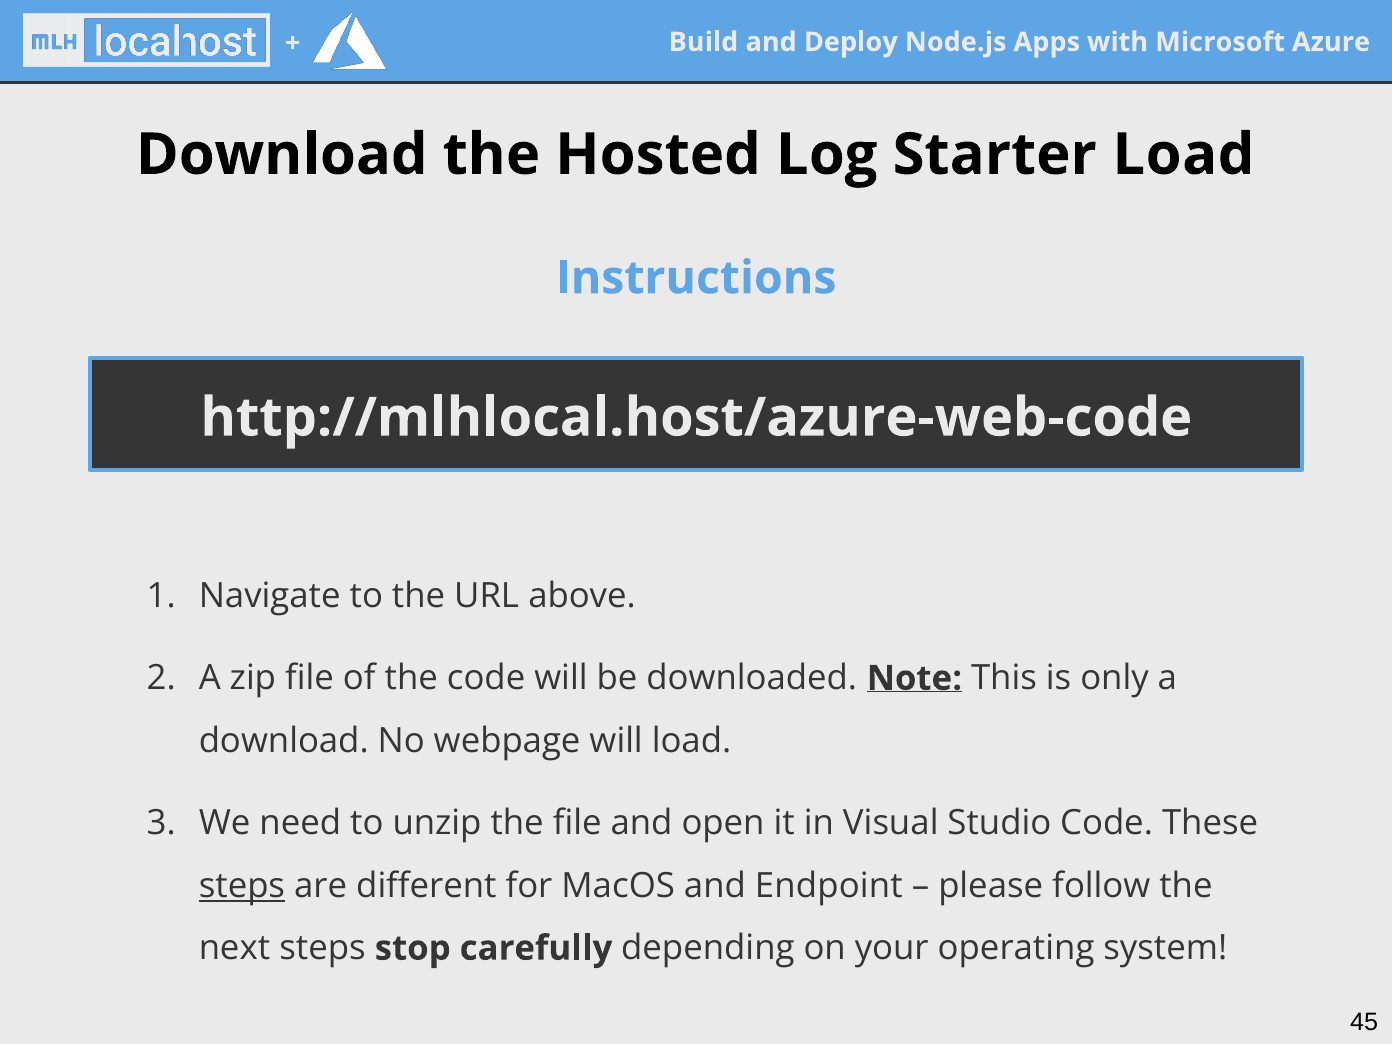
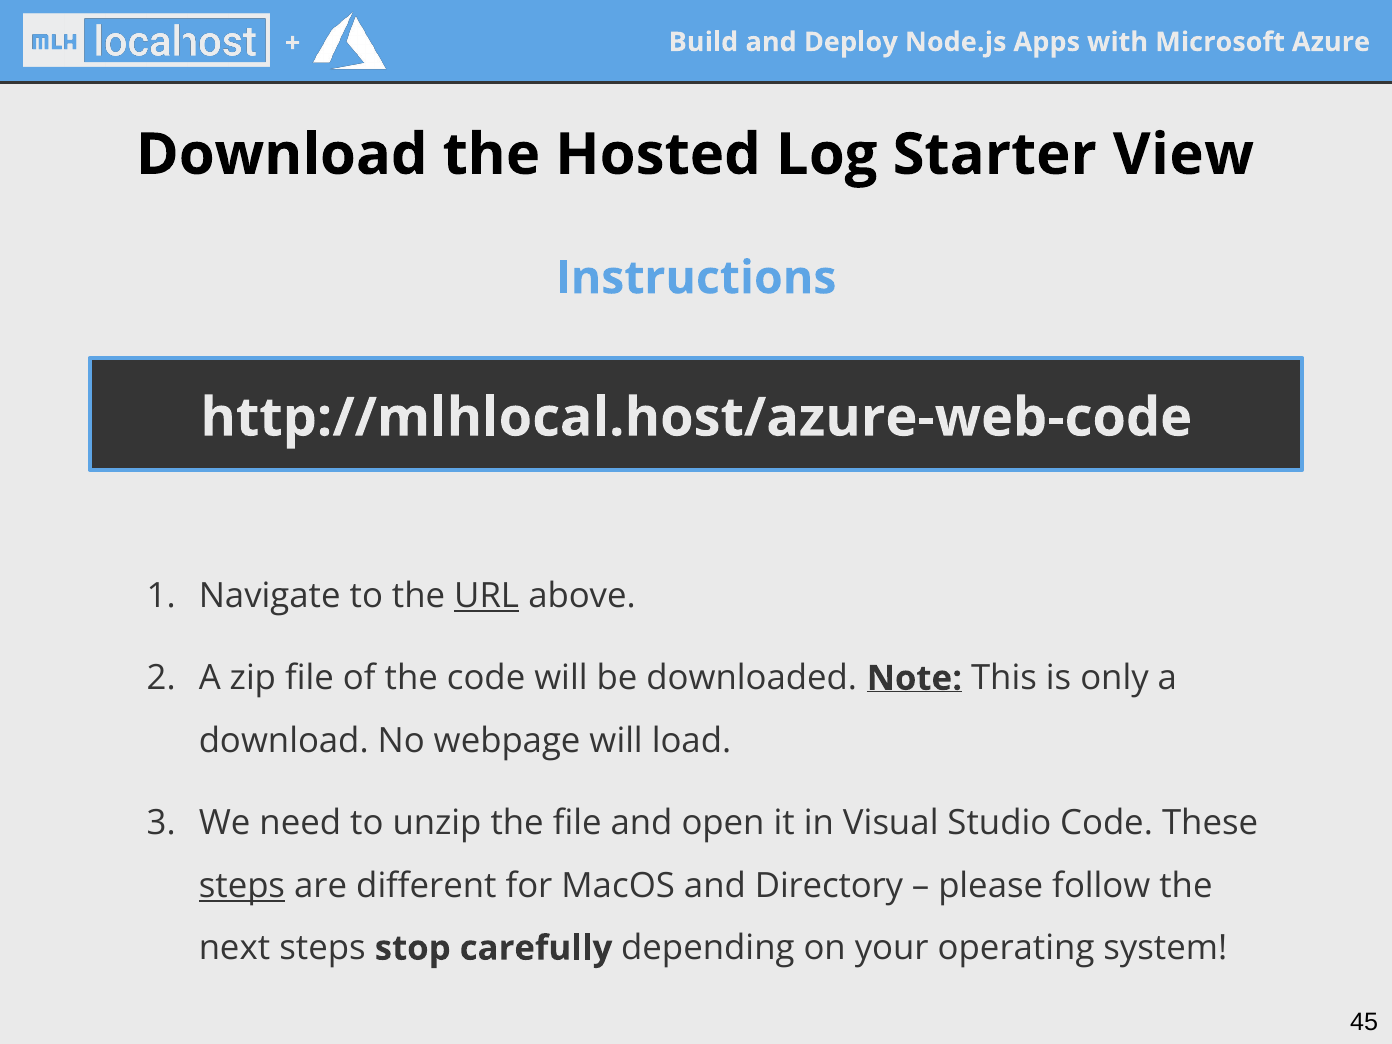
Starter Load: Load -> View
URL underline: none -> present
Endpoint: Endpoint -> Directory
